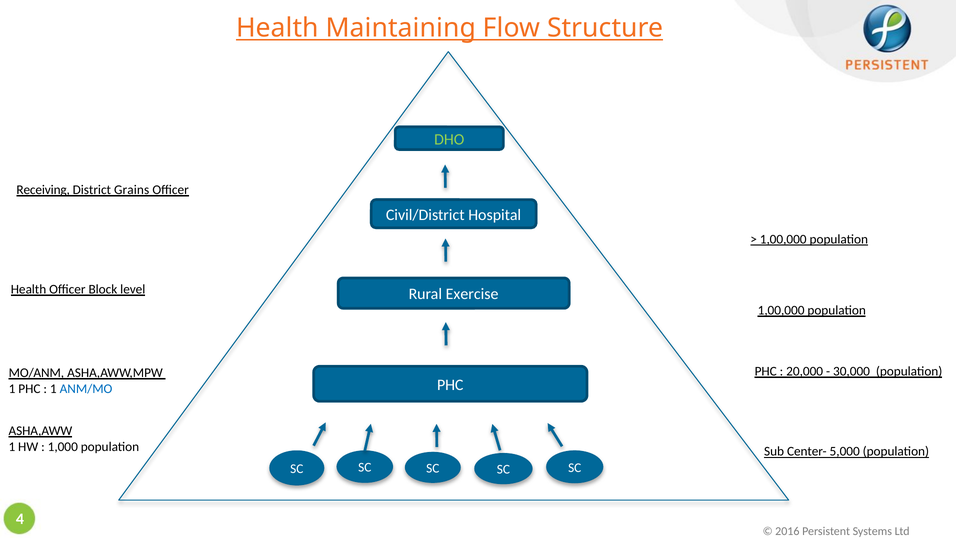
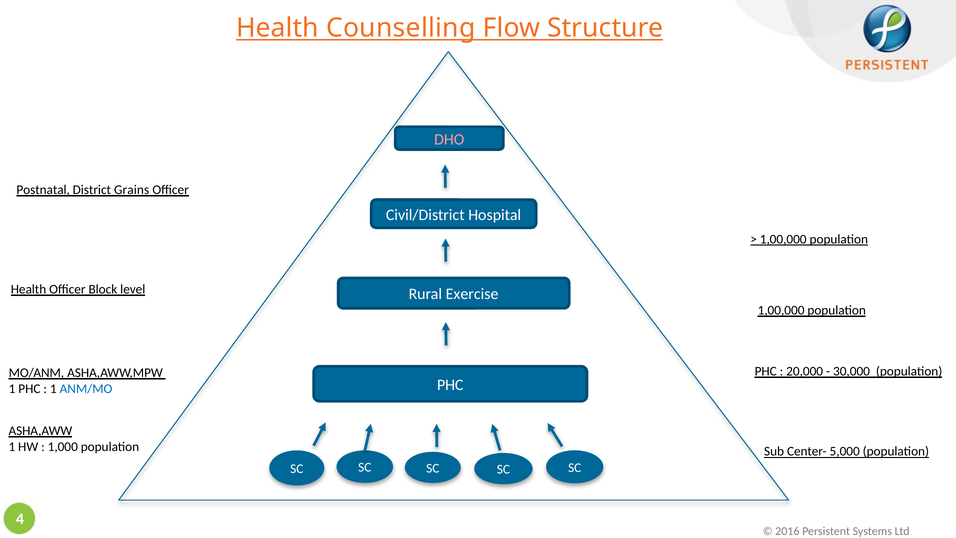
Maintaining: Maintaining -> Counselling
DHO colour: light green -> pink
Receiving: Receiving -> Postnatal
